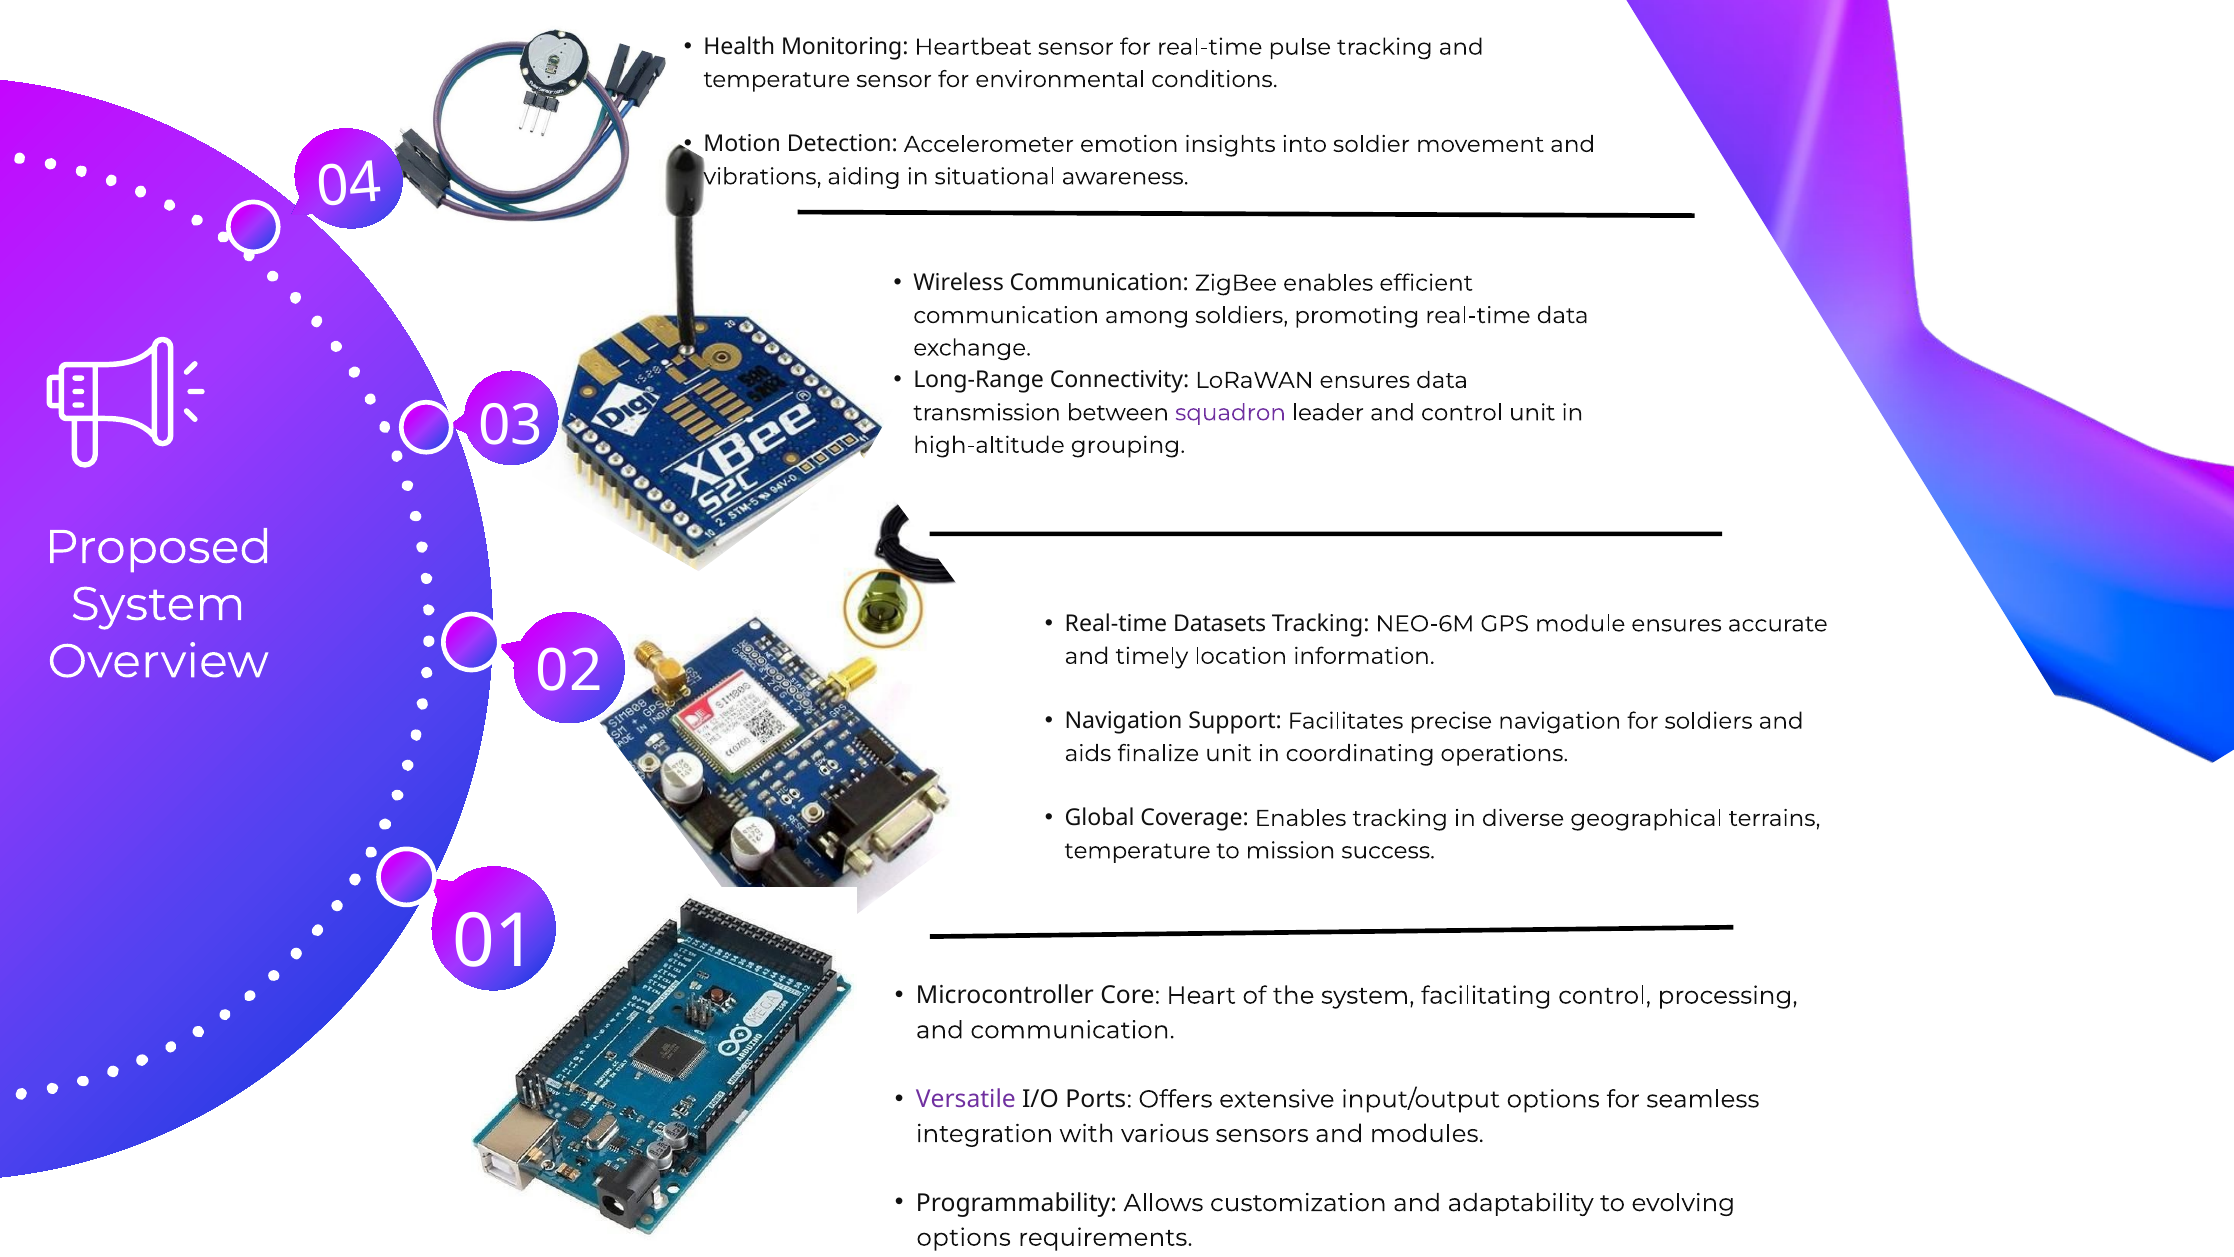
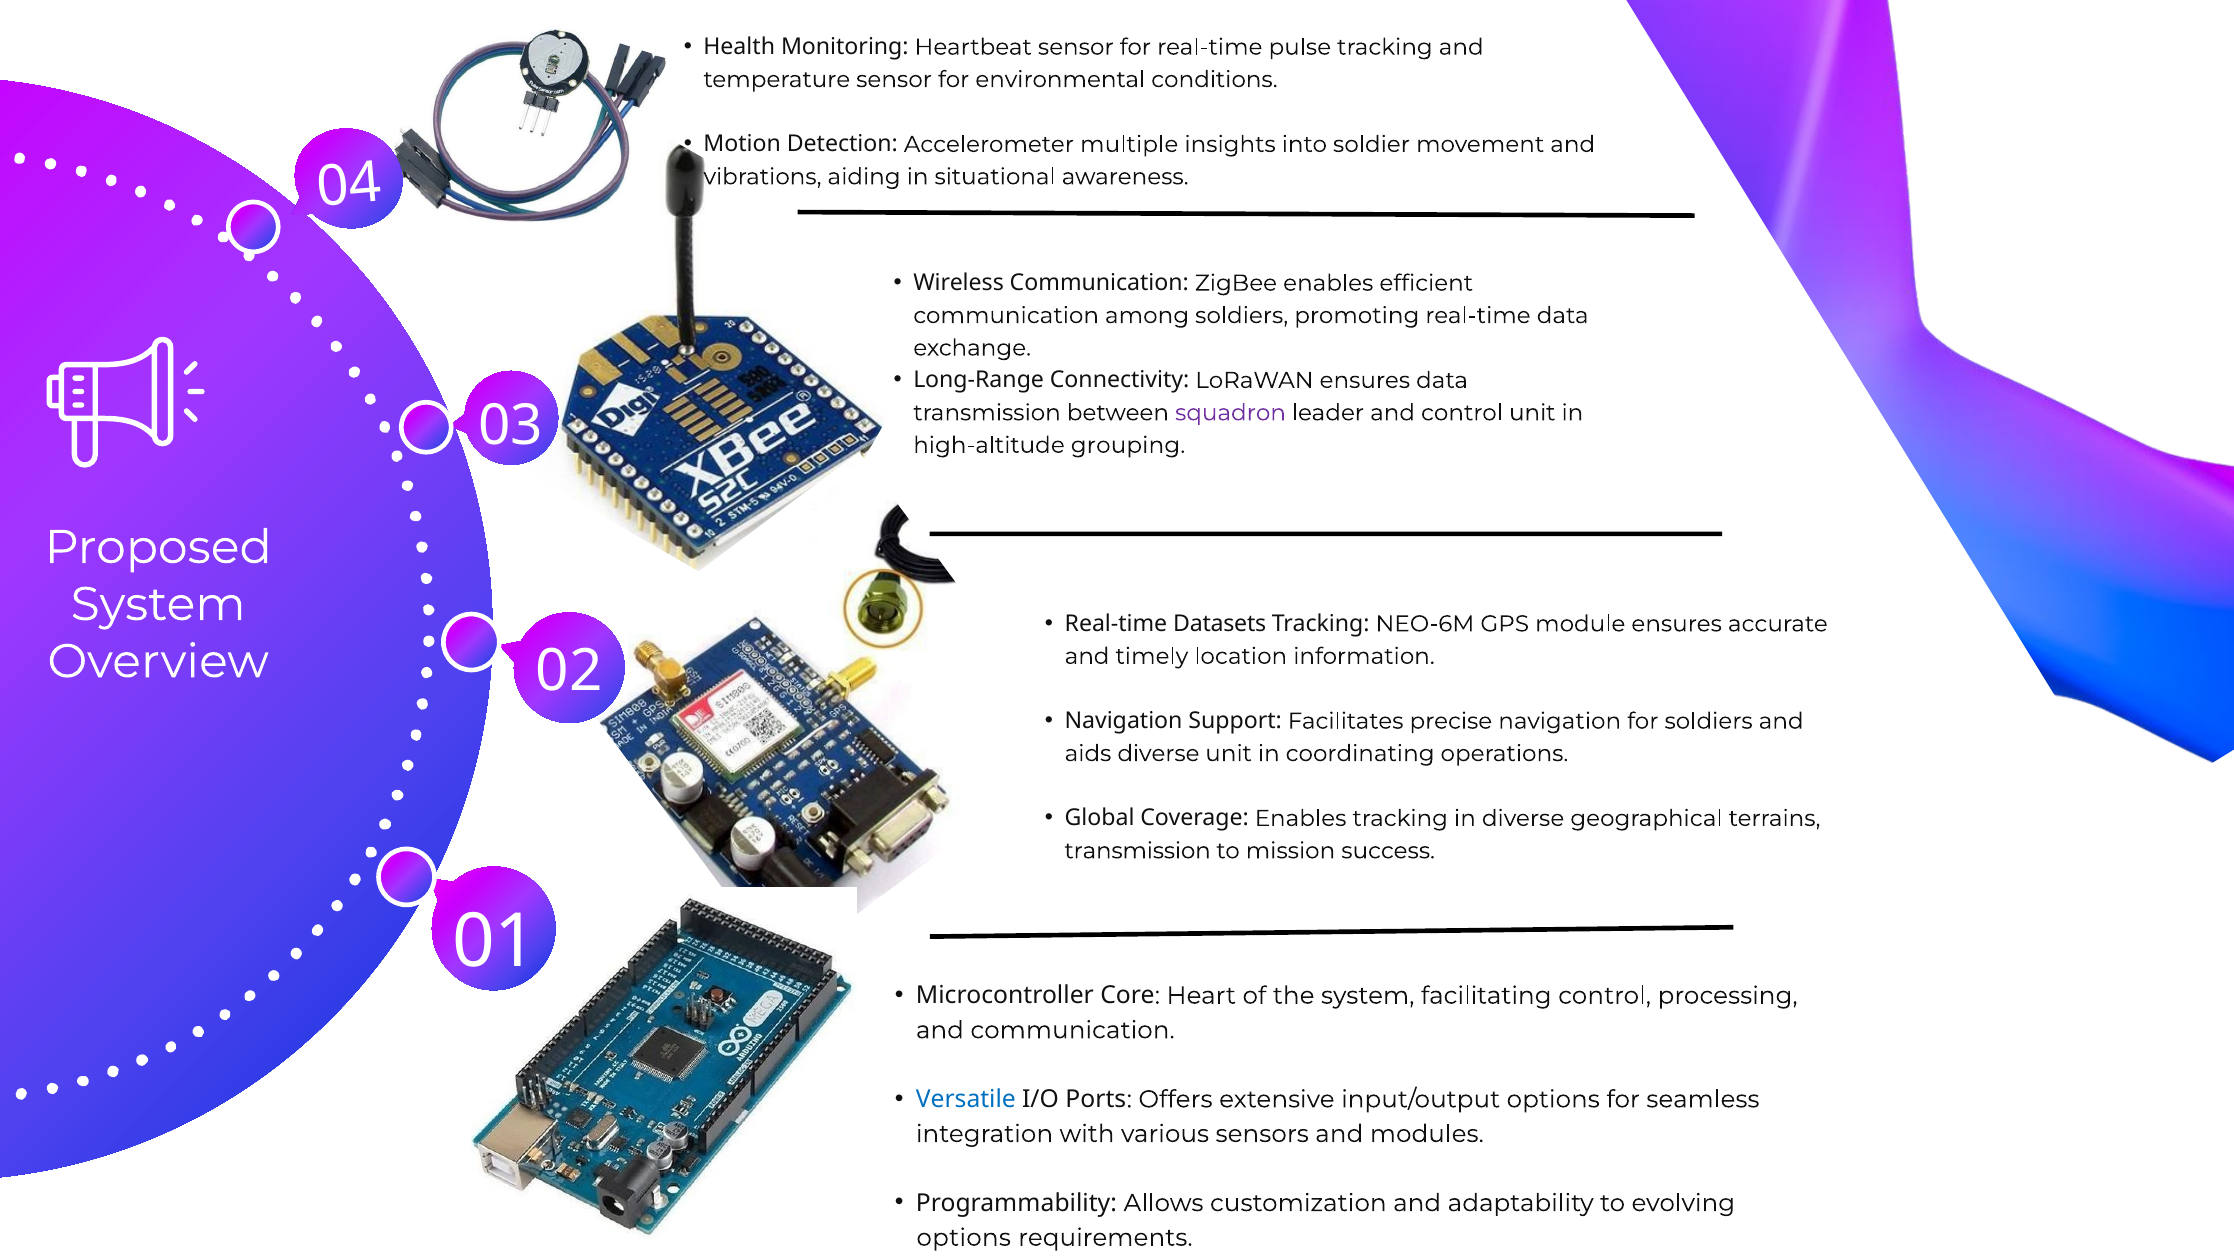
emotion: emotion -> multiple
aids finalize: finalize -> diverse
temperature at (1138, 851): temperature -> transmission
Versatile colour: purple -> blue
